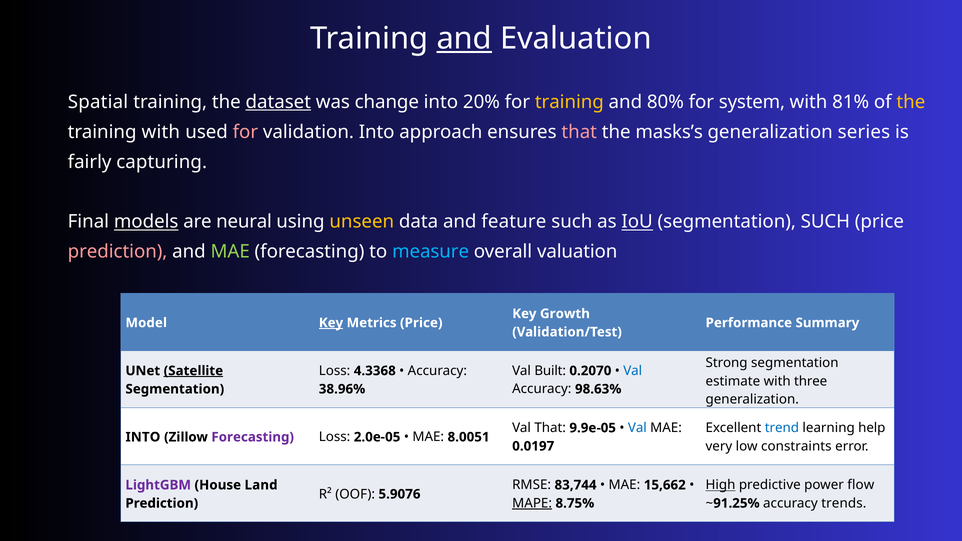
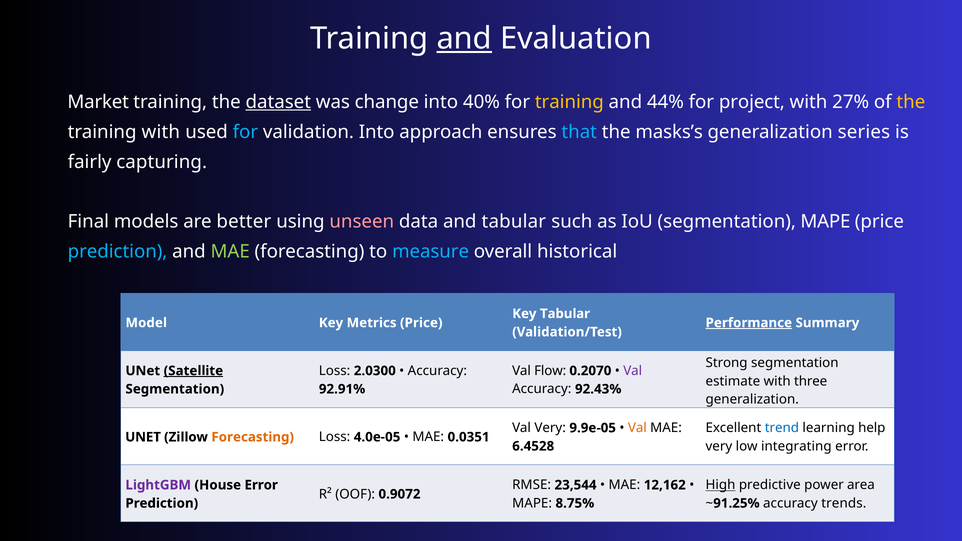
Spatial: Spatial -> Market
20%: 20% -> 40%
80%: 80% -> 44%
system: system -> project
81%: 81% -> 27%
for at (245, 132) colour: pink -> light blue
that at (579, 132) colour: pink -> light blue
models underline: present -> none
neural: neural -> better
unseen colour: yellow -> pink
and feature: feature -> tabular
IoU underline: present -> none
segmentation SUCH: SUCH -> MAPE
prediction at (118, 252) colour: pink -> light blue
valuation: valuation -> historical
Key Growth: Growth -> Tabular
Key at (331, 323) underline: present -> none
Performance underline: none -> present
4.3368: 4.3368 -> 2.0300
Built: Built -> Flow
Val at (633, 371) colour: blue -> purple
98.63%: 98.63% -> 92.43%
38.96%: 38.96% -> 92.91%
Val That: That -> Very
Val at (637, 428) colour: blue -> orange
INTO at (143, 437): INTO -> UNET
Forecasting at (253, 437) colour: purple -> orange
2.0e-05: 2.0e-05 -> 4.0e-05
8.0051: 8.0051 -> 0.0351
constraints: constraints -> integrating
0.0197: 0.0197 -> 6.4528
83,744: 83,744 -> 23,544
15,662: 15,662 -> 12,162
flow: flow -> area
House Land: Land -> Error
5.9076: 5.9076 -> 0.9072
MAPE at (532, 503) underline: present -> none
